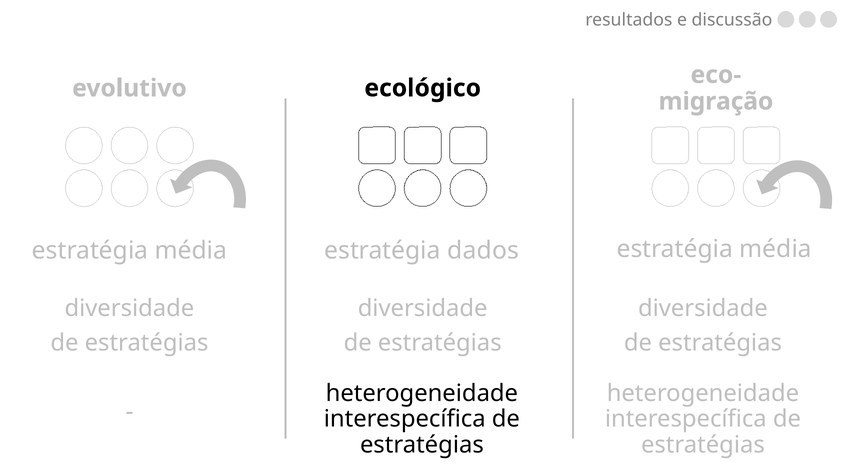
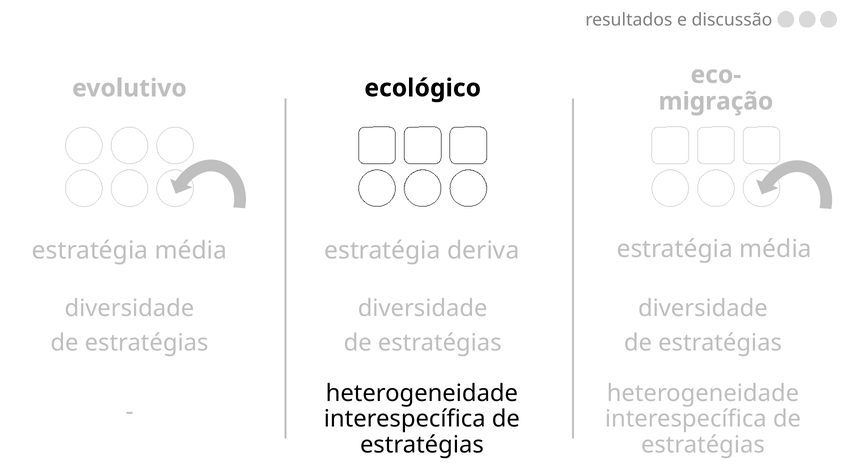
dados: dados -> deriva
